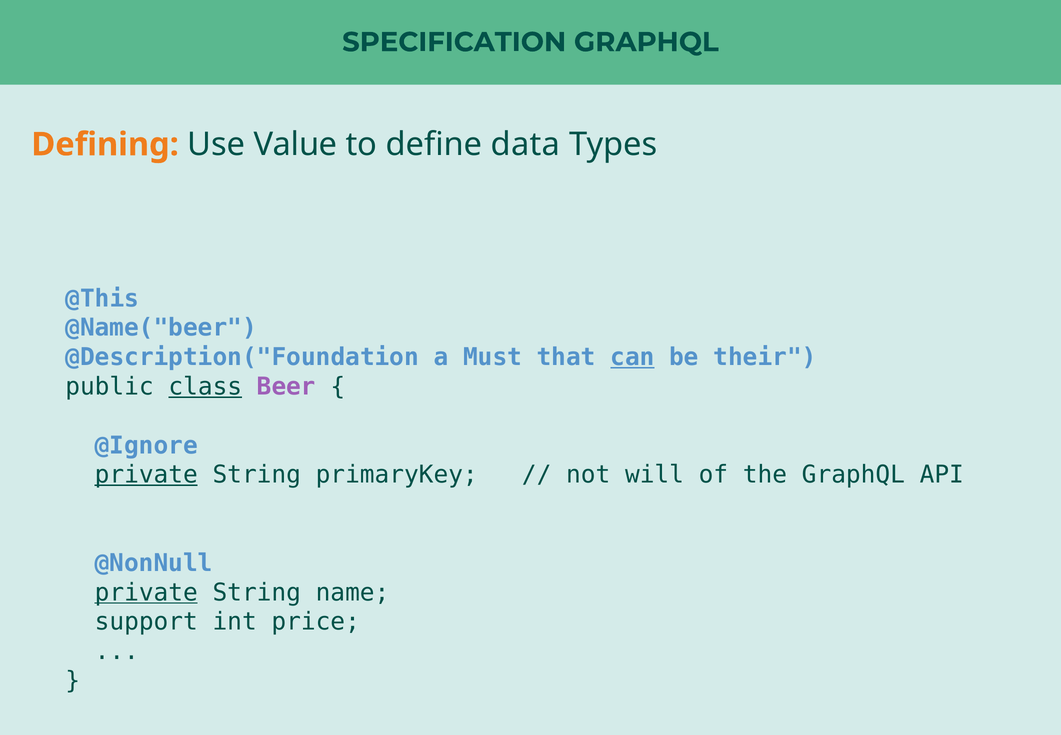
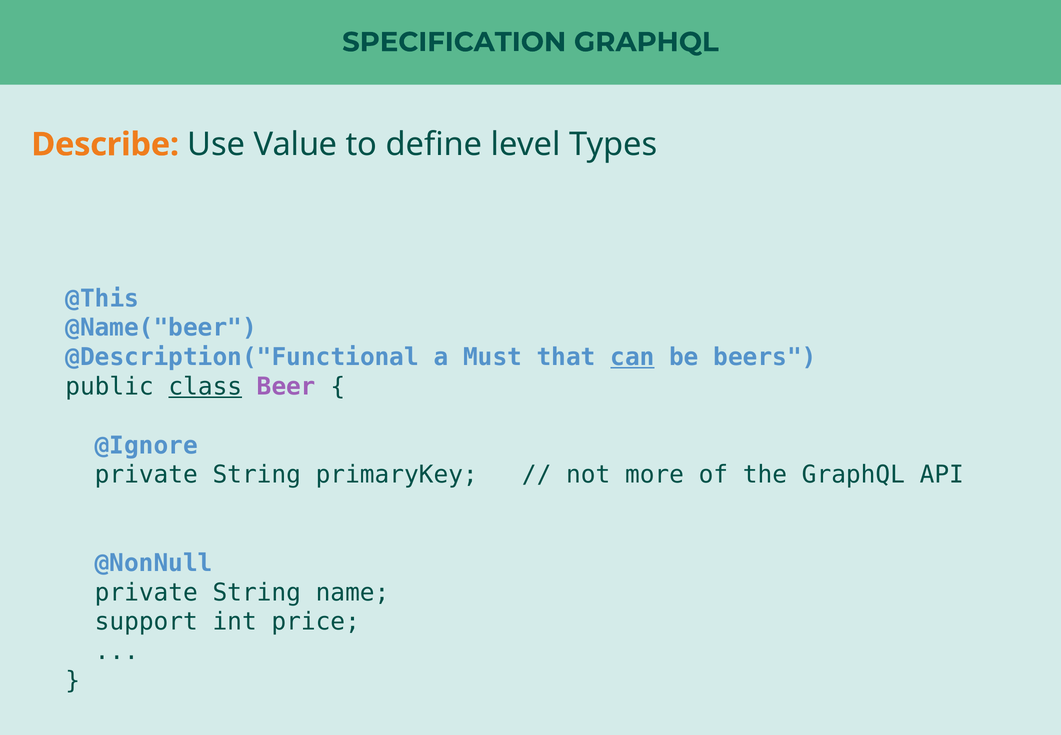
Defining: Defining -> Describe
data: data -> level
@Description("Foundation: @Description("Foundation -> @Description("Functional
their: their -> beers
private at (146, 475) underline: present -> none
will: will -> more
private at (146, 592) underline: present -> none
